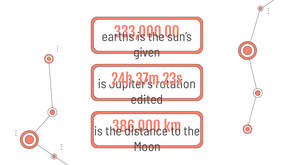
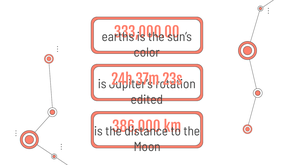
given: given -> color
